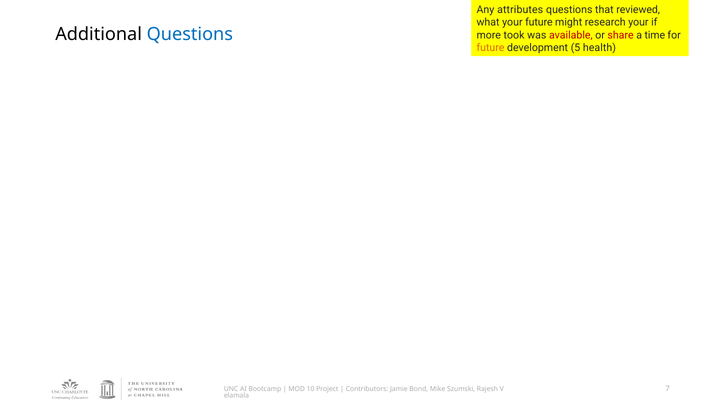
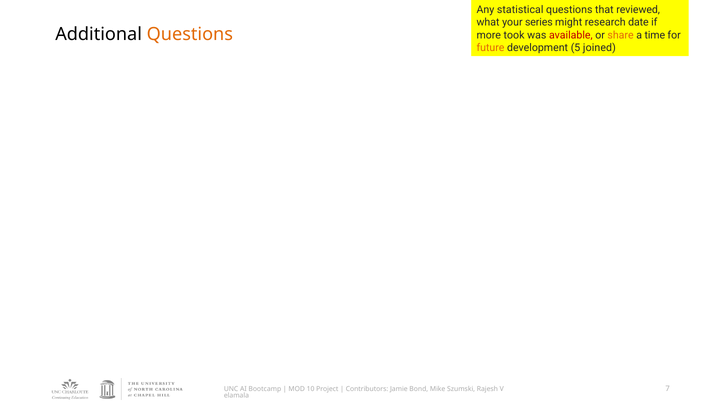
attributes: attributes -> statistical
your future: future -> series
research your: your -> date
Questions at (190, 34) colour: blue -> orange
share colour: red -> orange
health: health -> joined
